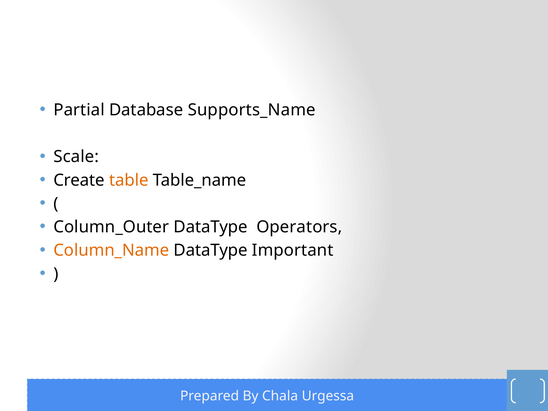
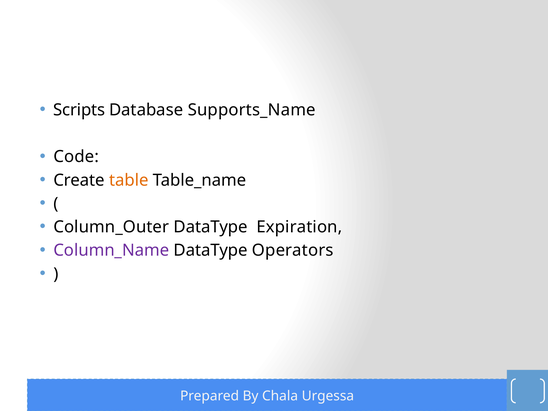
Partial: Partial -> Scripts
Scale: Scale -> Code
Operators: Operators -> Expiration
Column_Name colour: orange -> purple
Important: Important -> Operators
